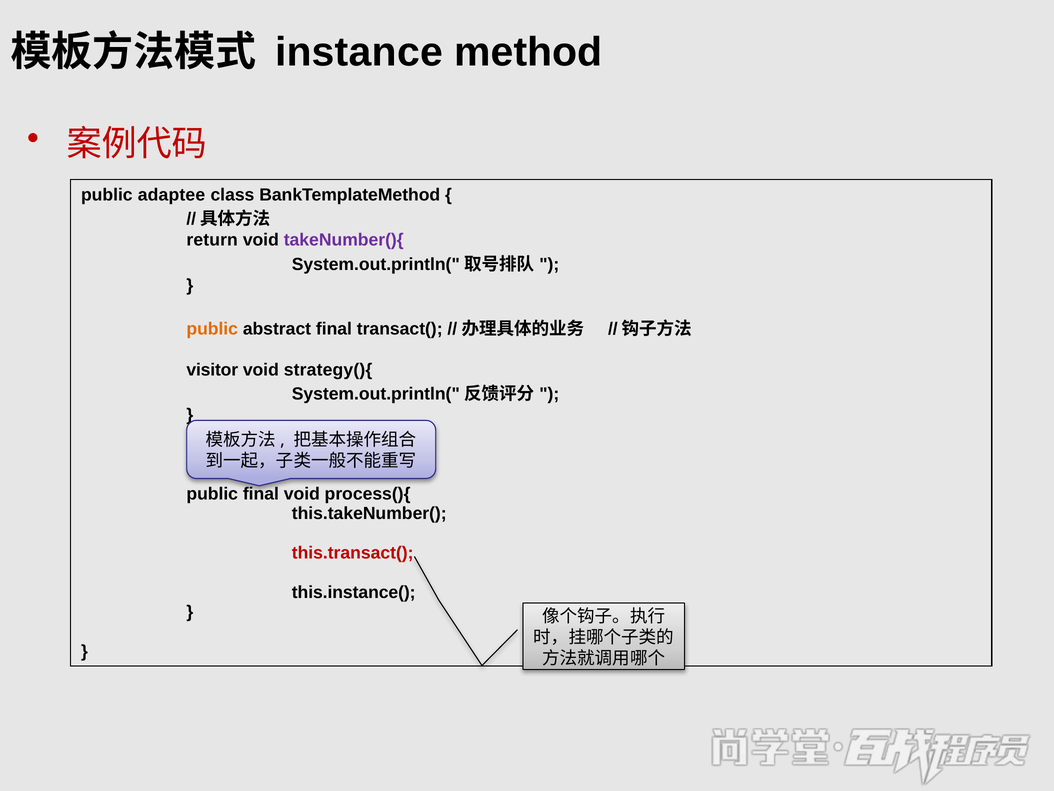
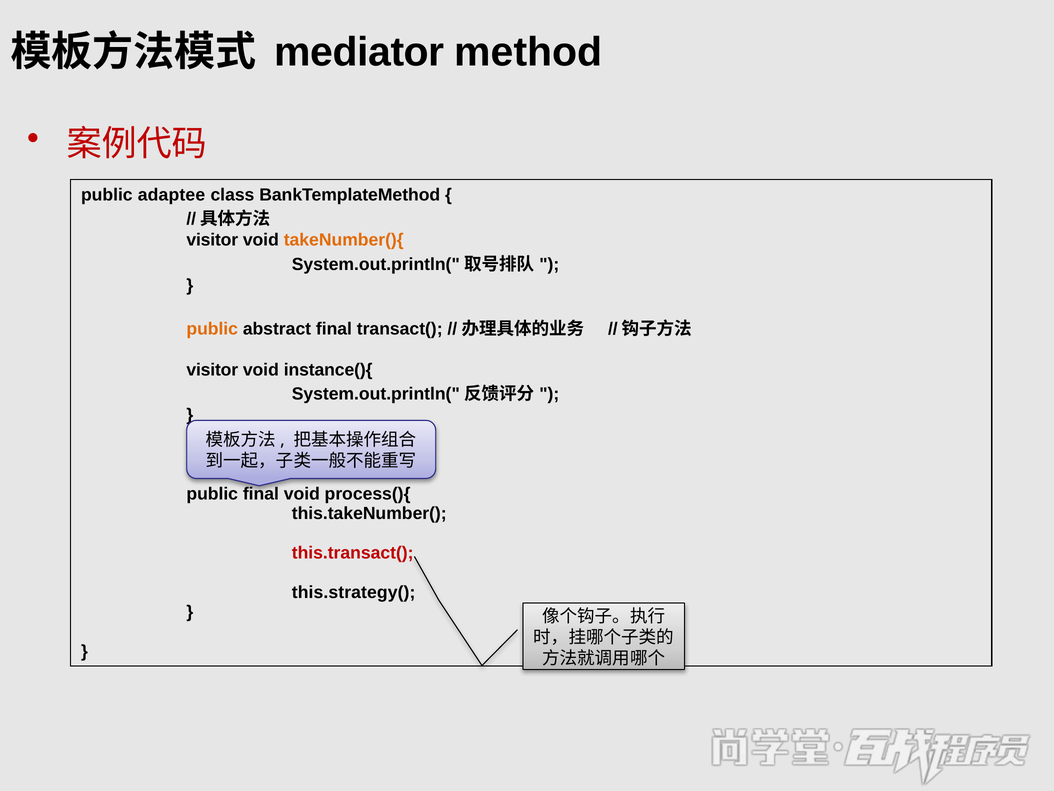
instance: instance -> mediator
return at (212, 240): return -> visitor
takeNumber(){ colour: purple -> orange
strategy(){: strategy(){ -> instance(){
this.instance(: this.instance( -> this.strategy(
